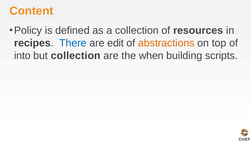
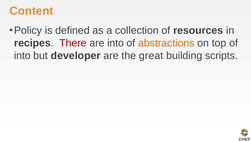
There colour: blue -> red
are edit: edit -> into
but collection: collection -> developer
when: when -> great
